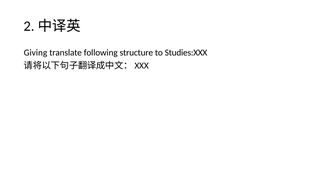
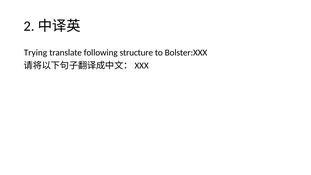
Giving: Giving -> Trying
Studies:XXX: Studies:XXX -> Bolster:XXX
